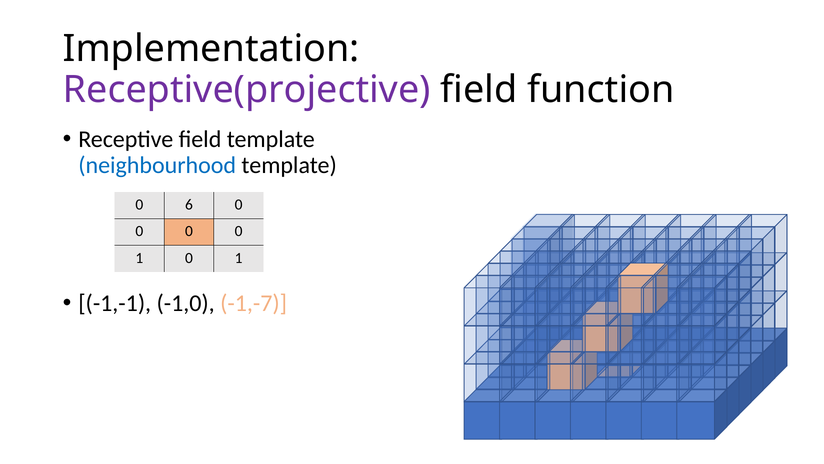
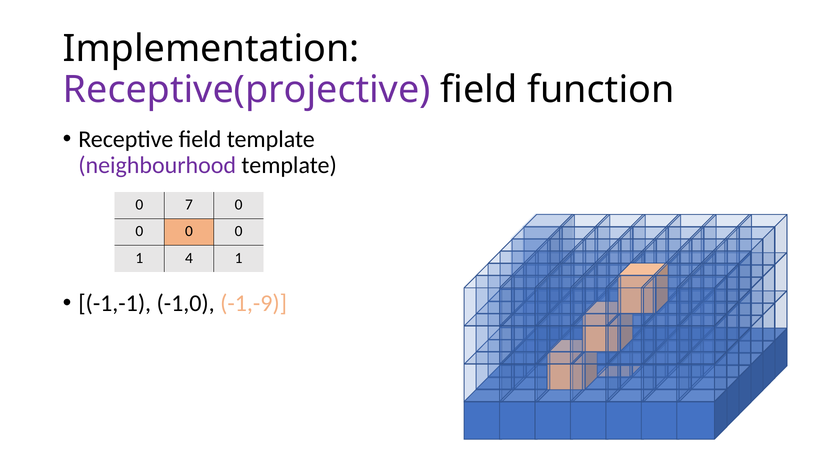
neighbourhood colour: blue -> purple
6: 6 -> 7
1 0: 0 -> 4
-1,-7: -1,-7 -> -1,-9
